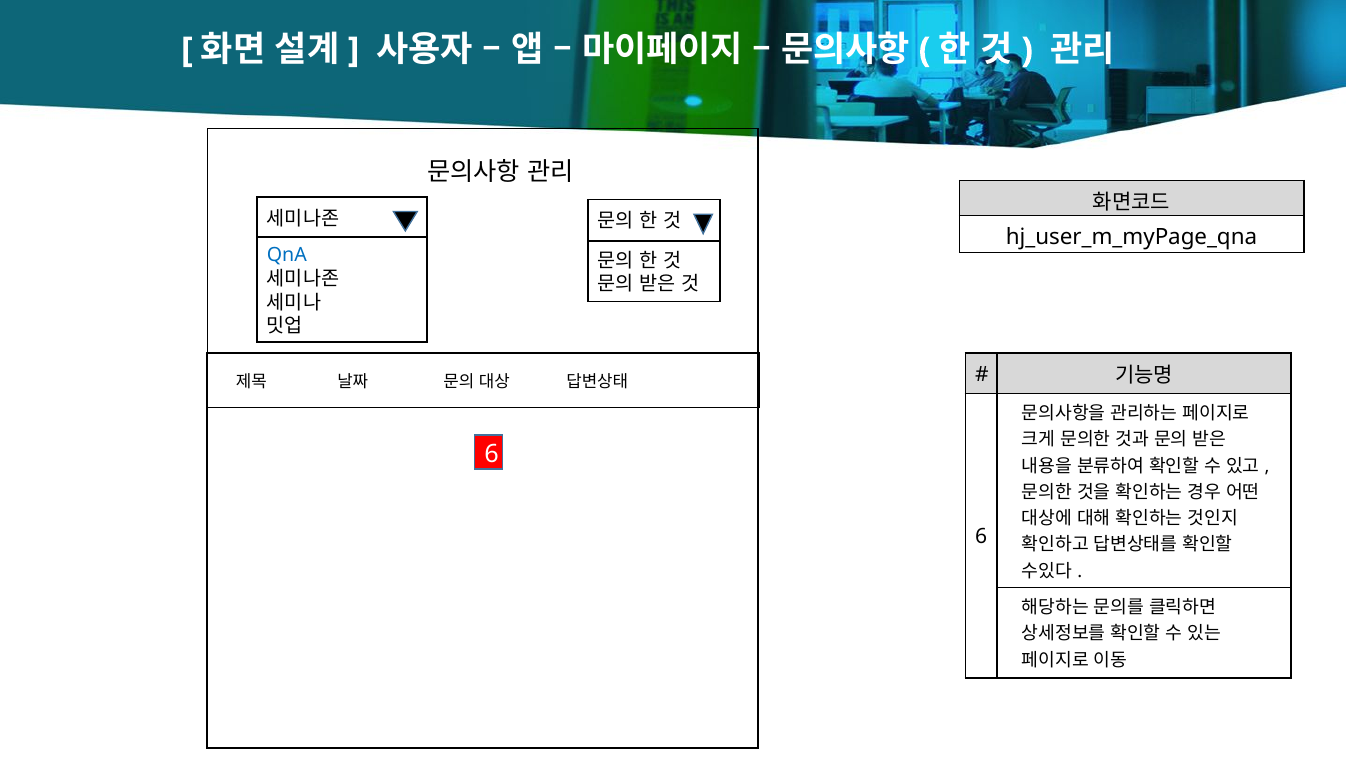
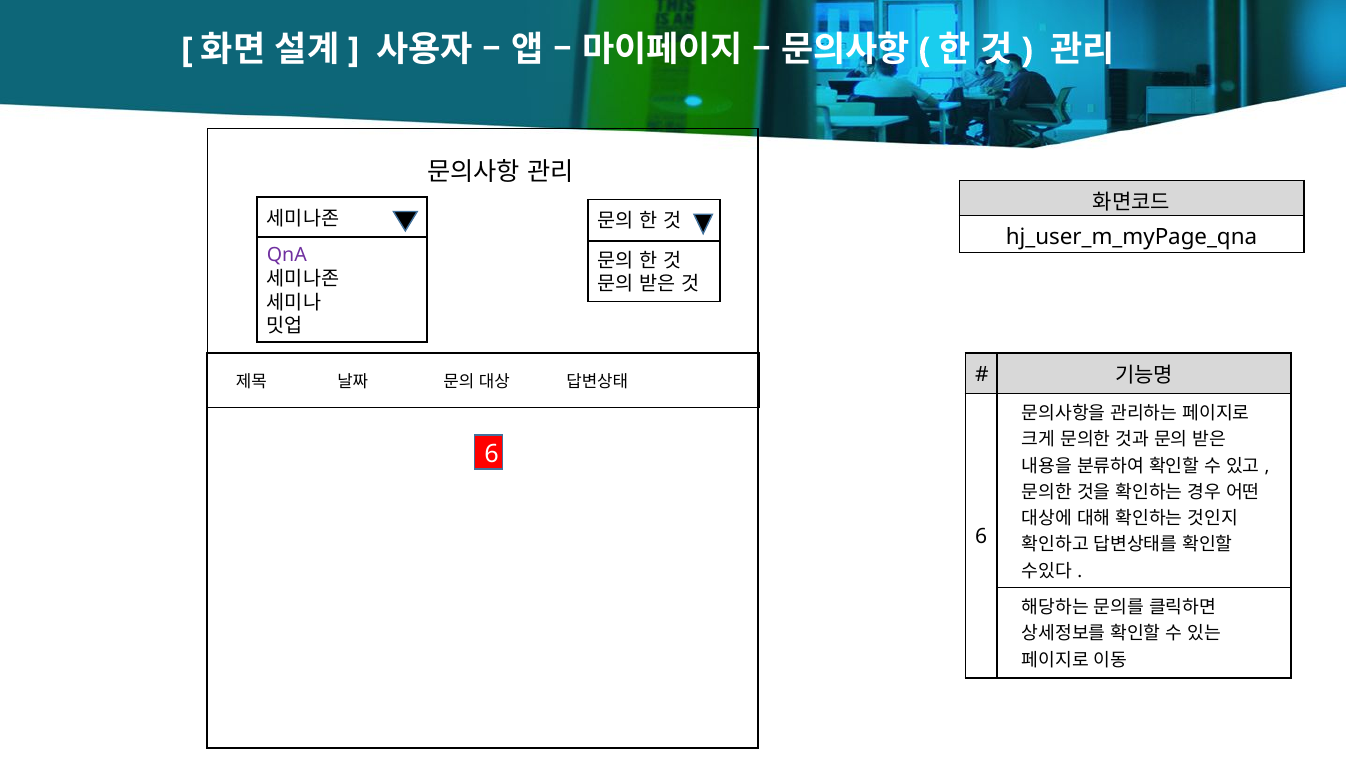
QnA colour: blue -> purple
